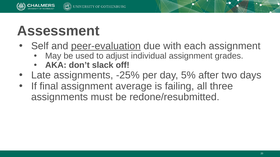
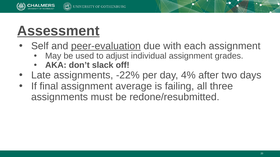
Assessment underline: none -> present
-25%: -25% -> -22%
5%: 5% -> 4%
